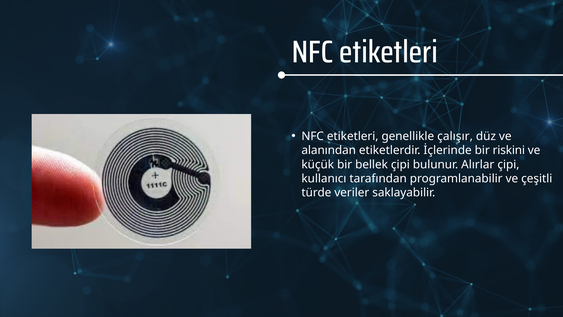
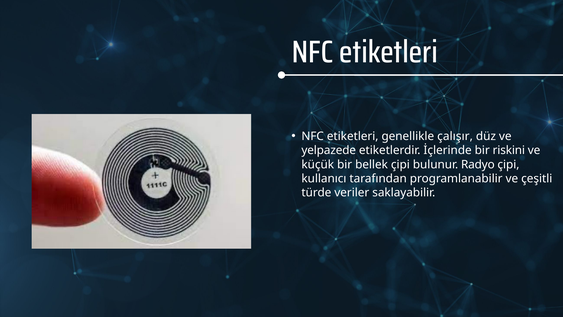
alanından: alanından -> yelpazede
Alırlar: Alırlar -> Radyo
